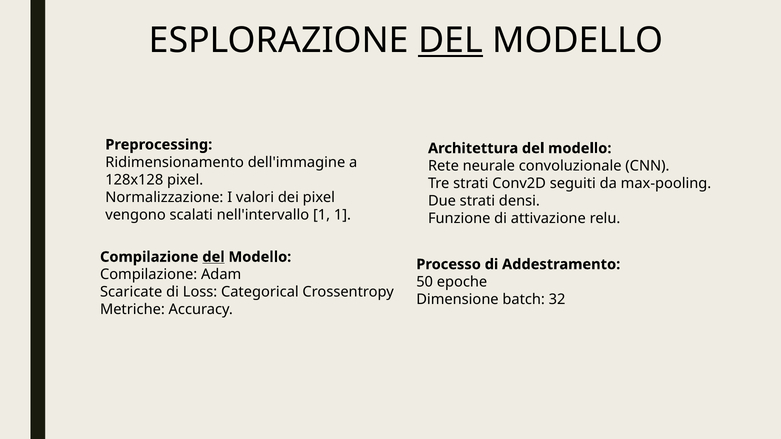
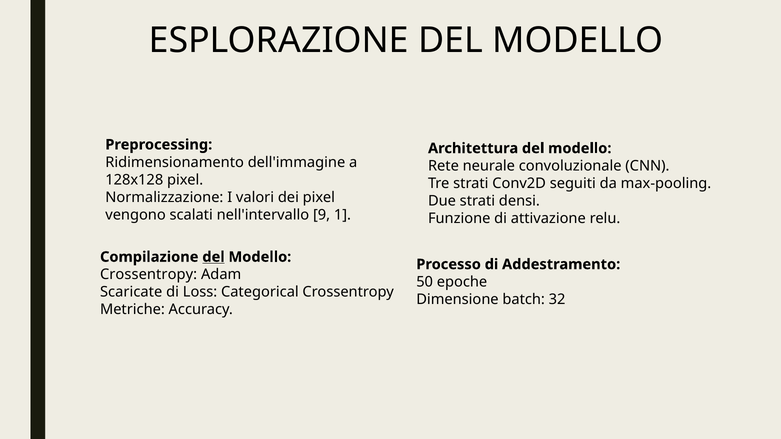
DEL at (450, 41) underline: present -> none
nell'intervallo 1: 1 -> 9
Compilazione at (149, 275): Compilazione -> Crossentropy
